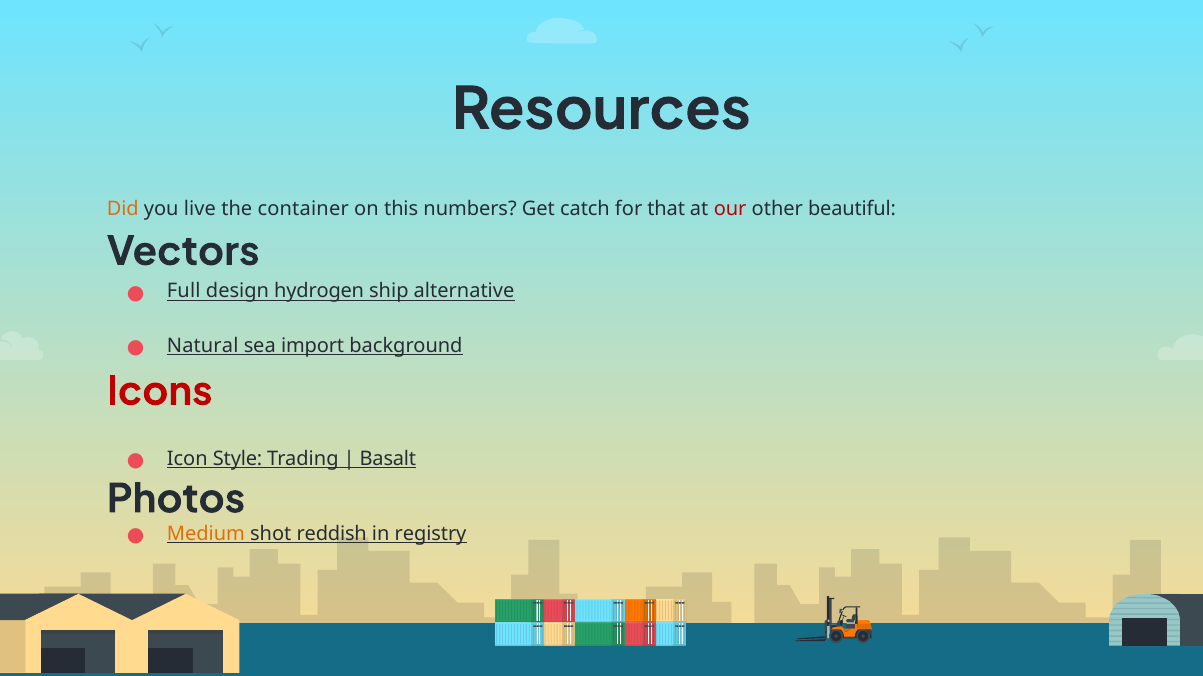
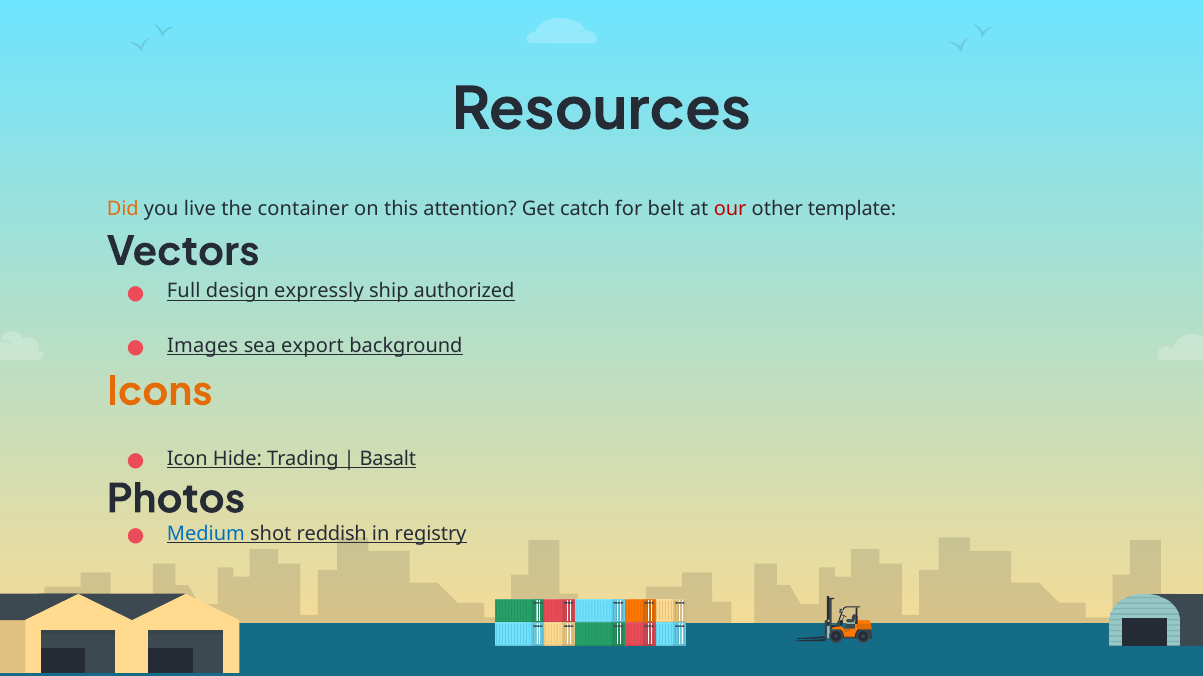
numbers: numbers -> attention
that: that -> belt
beautiful: beautiful -> template
hydrogen: hydrogen -> expressly
alternative: alternative -> authorized
Natural: Natural -> Images
import: import -> export
Icons colour: red -> orange
Style: Style -> Hide
Medium colour: orange -> blue
